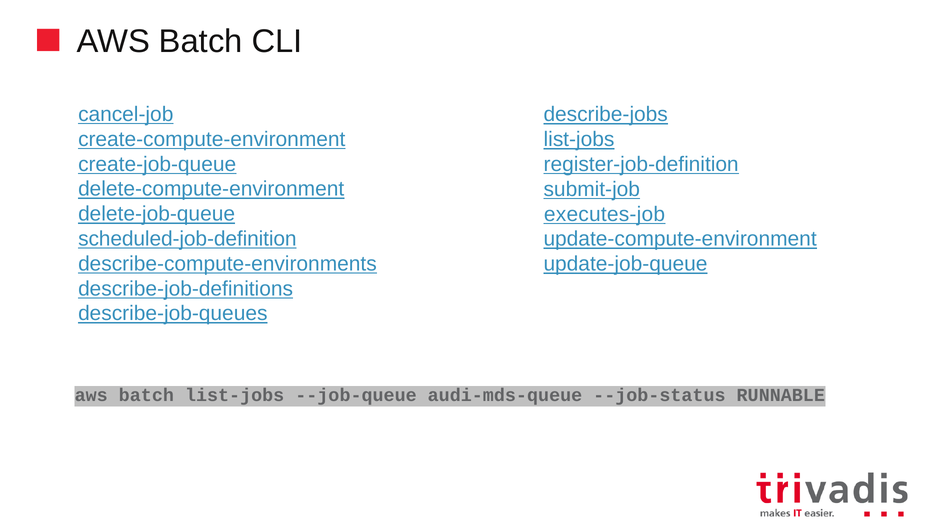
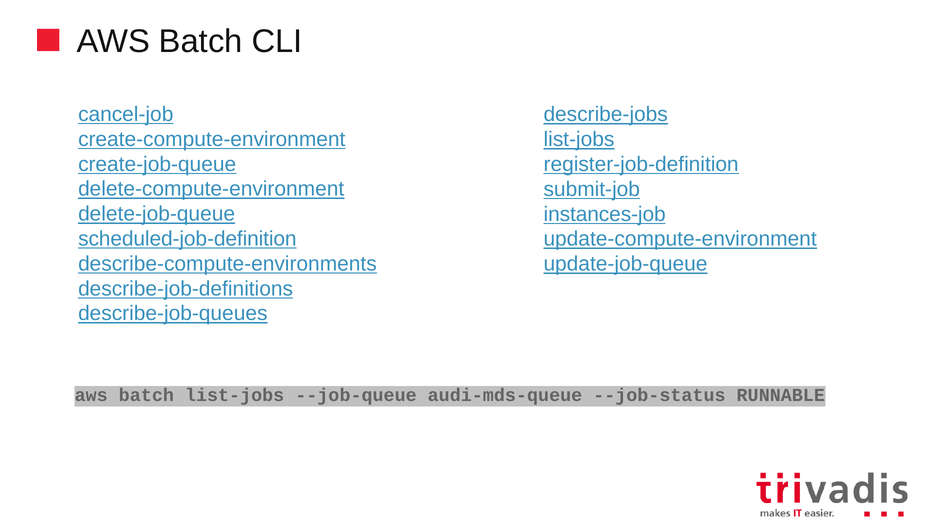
executes-job: executes-job -> instances-job
